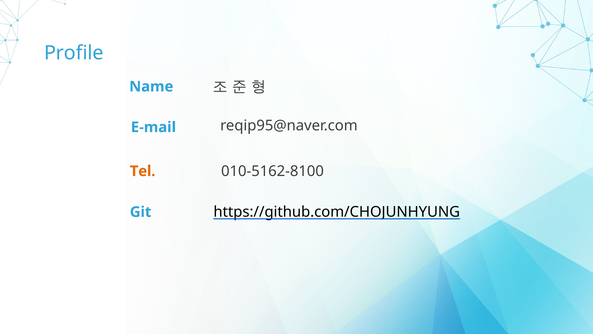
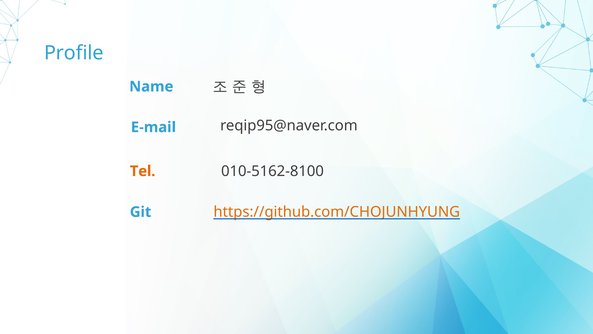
https://github.com/CHOJUNHYUNG colour: black -> orange
